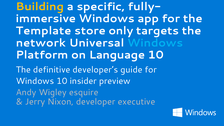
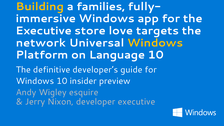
specific: specific -> families
Template at (44, 31): Template -> Executive
only: only -> love
Windows at (155, 43) colour: light blue -> yellow
